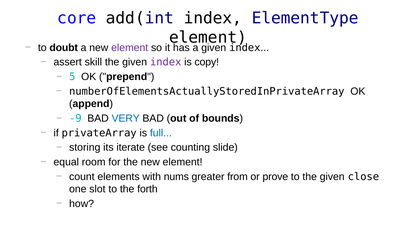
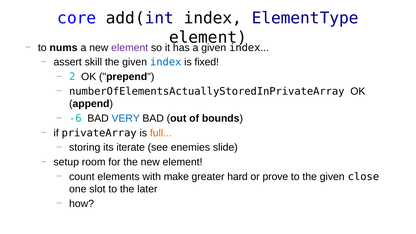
doubt: doubt -> nums
index at (166, 62) colour: purple -> blue
copy: copy -> fixed
5: 5 -> 2
-9: -9 -> -6
full colour: blue -> orange
counting: counting -> enemies
equal: equal -> setup
nums: nums -> make
from: from -> hard
forth: forth -> later
